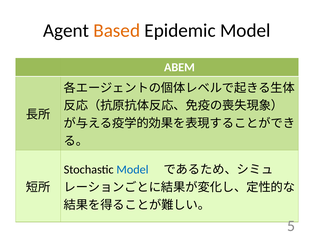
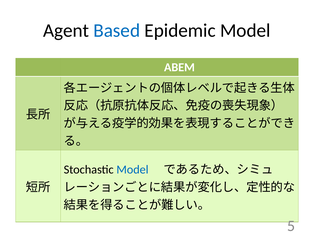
Based colour: orange -> blue
